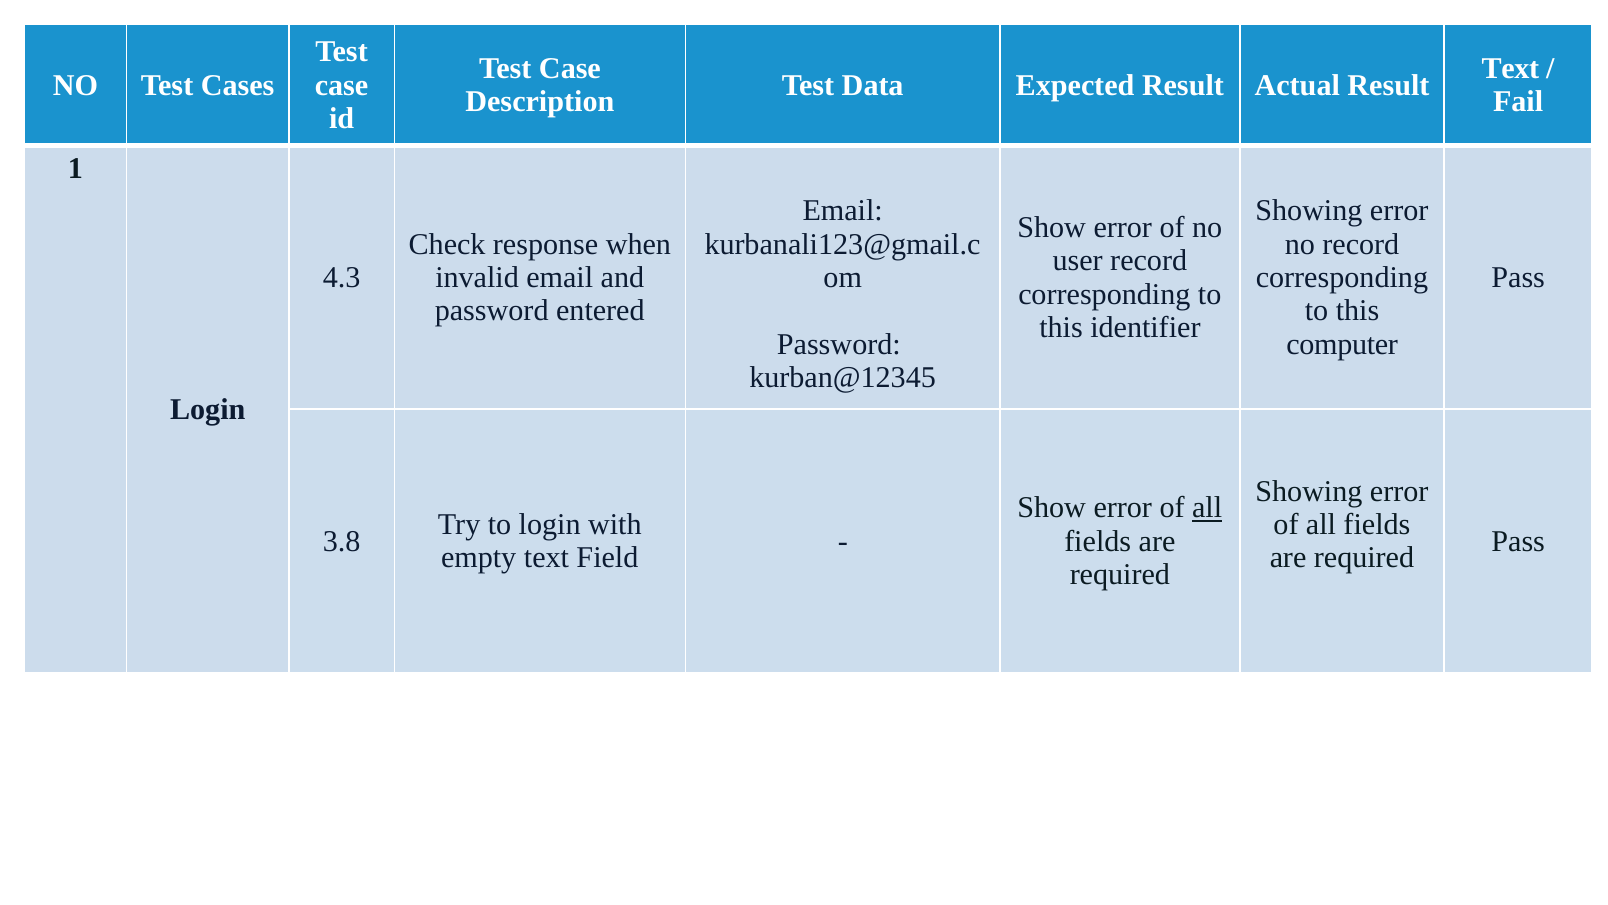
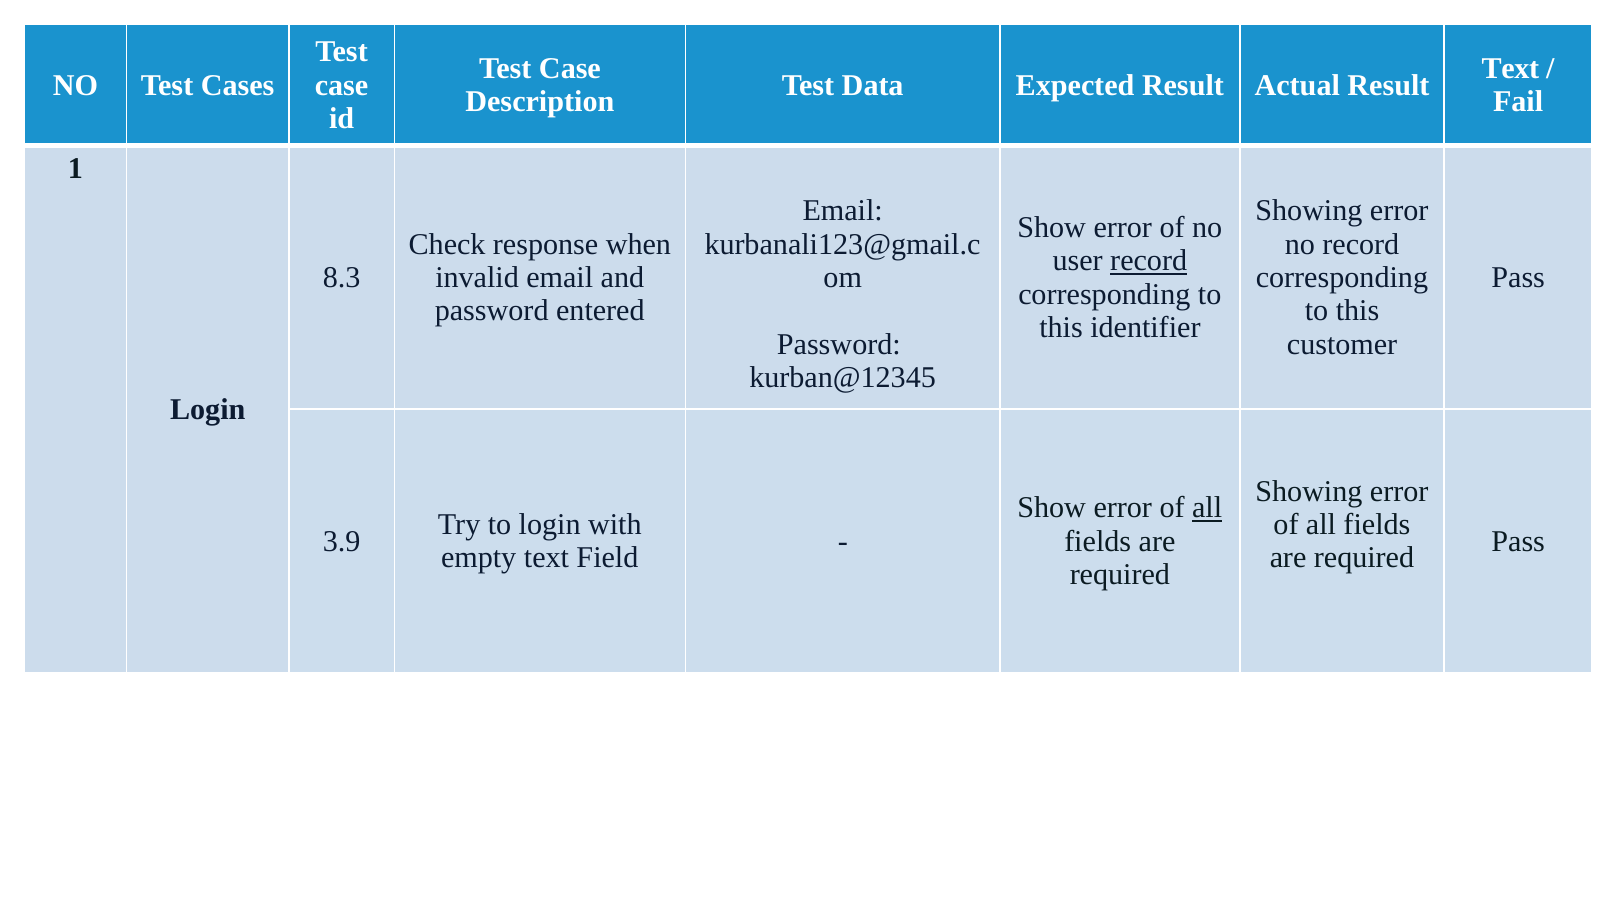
record at (1149, 261) underline: none -> present
4.3: 4.3 -> 8.3
computer: computer -> customer
3.8: 3.8 -> 3.9
